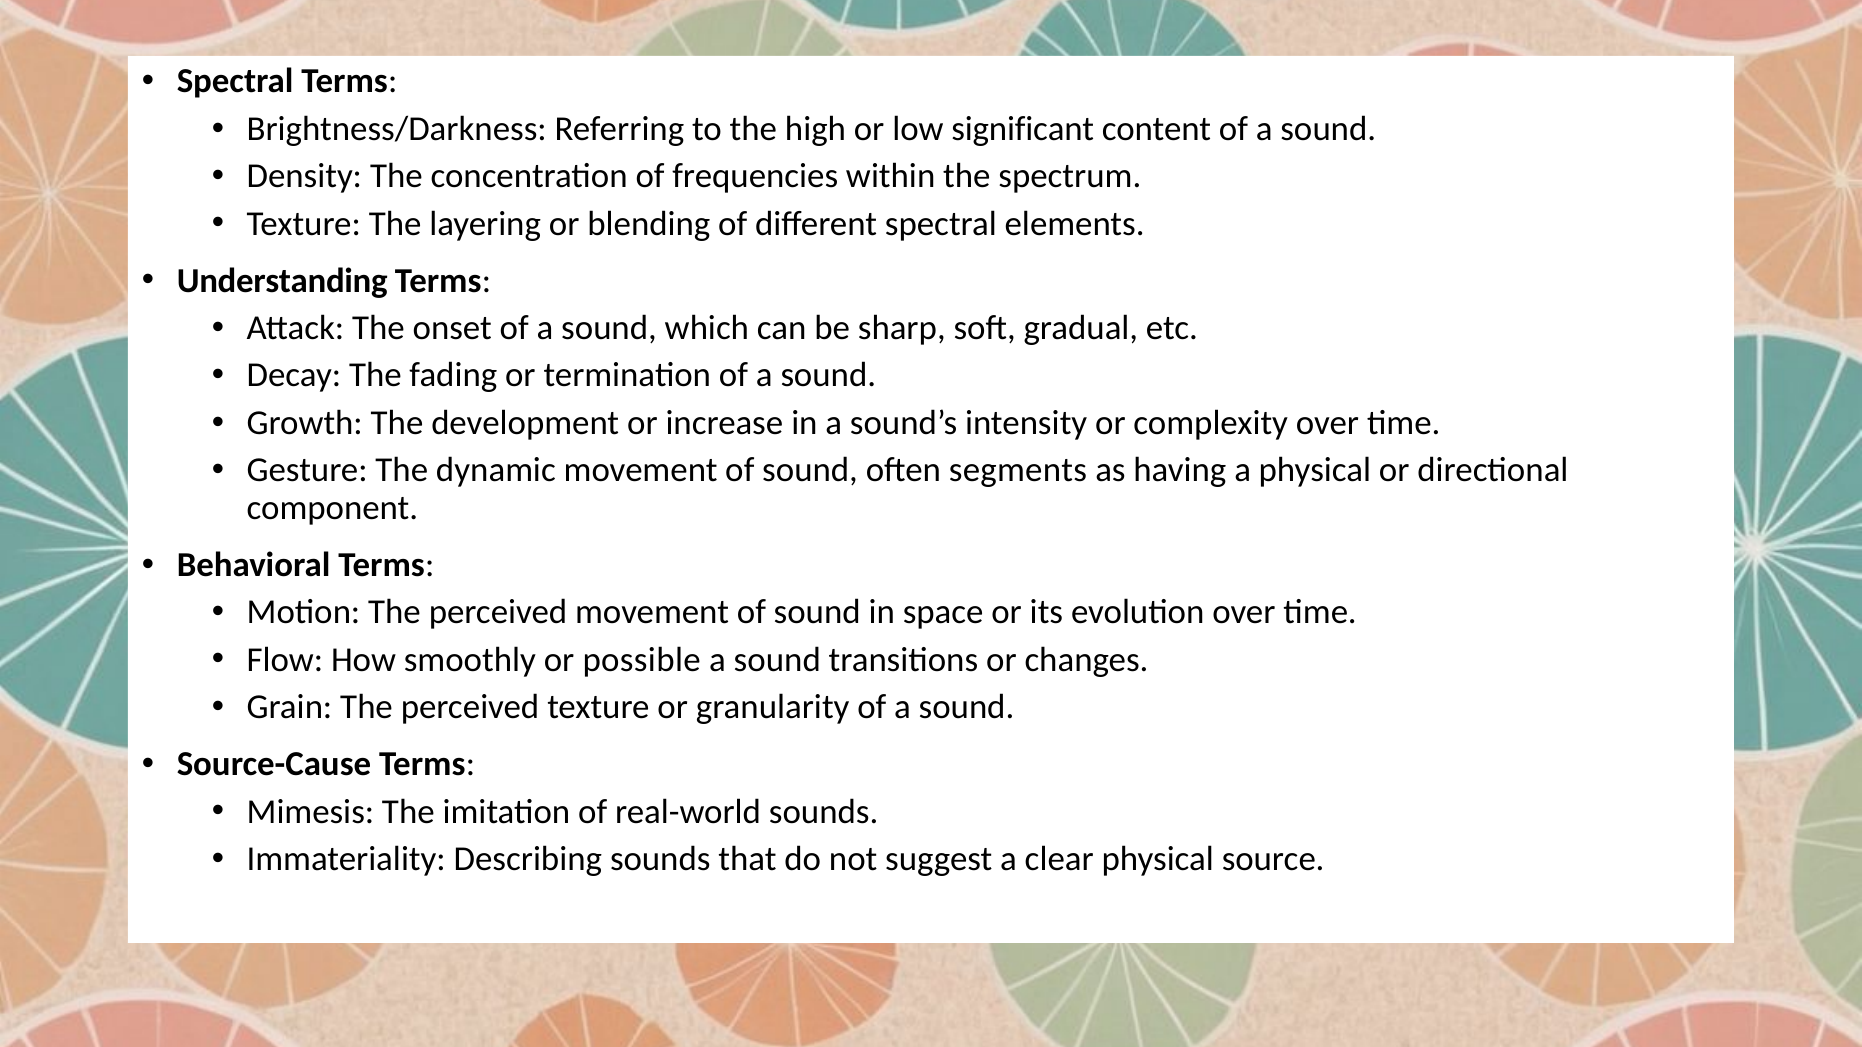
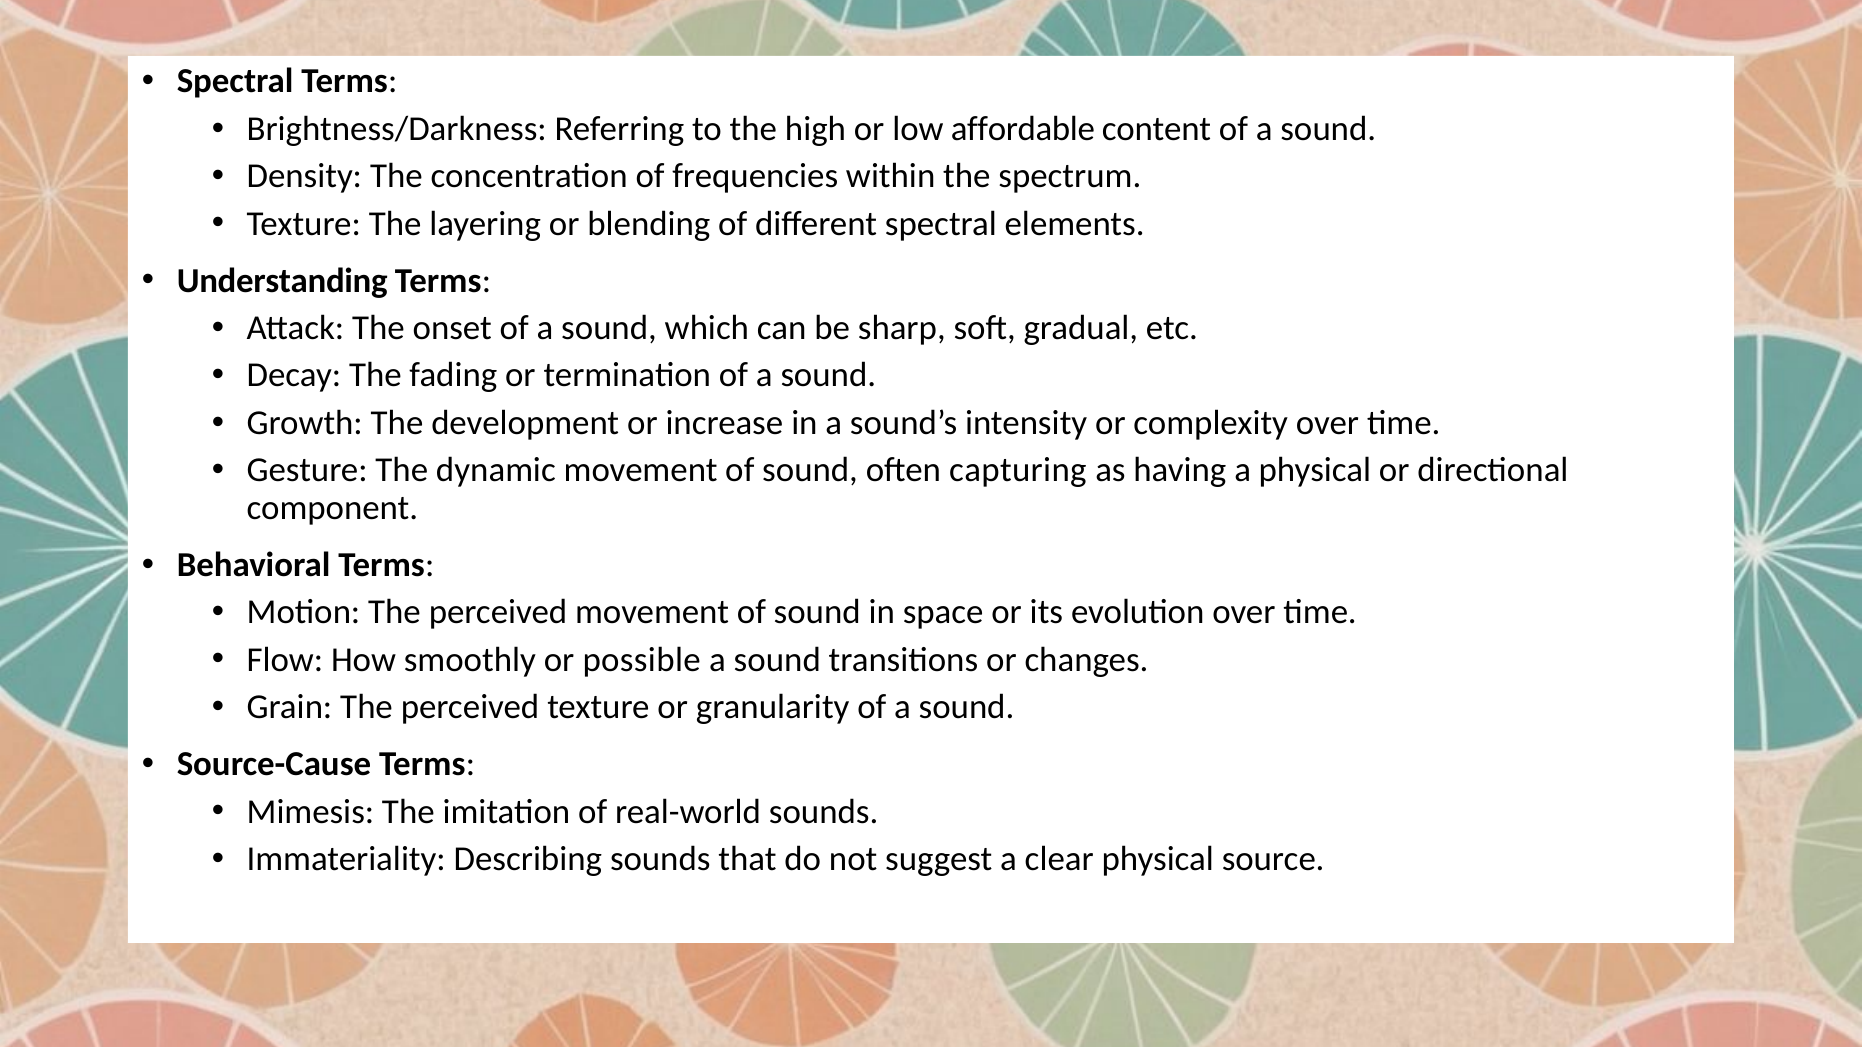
significant: significant -> affordable
segments: segments -> capturing
